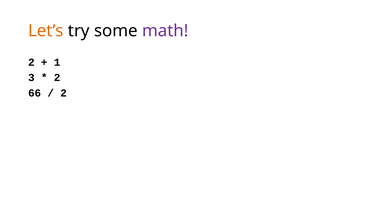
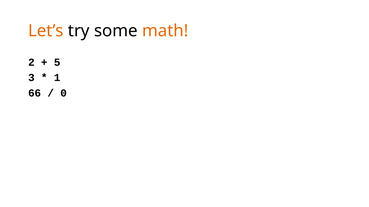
math colour: purple -> orange
1: 1 -> 5
2 at (57, 78): 2 -> 1
2 at (64, 93): 2 -> 0
